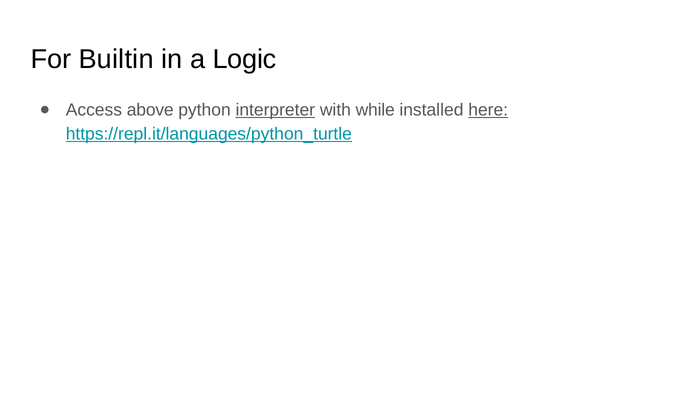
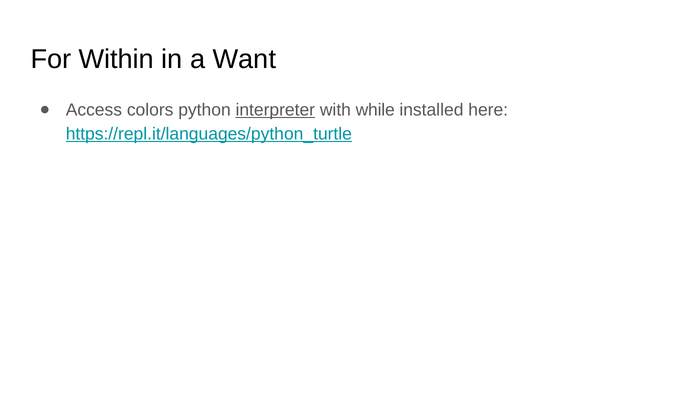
Builtin: Builtin -> Within
Logic: Logic -> Want
above: above -> colors
here underline: present -> none
